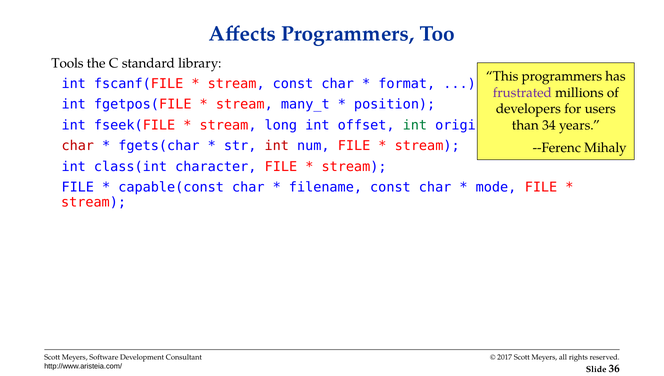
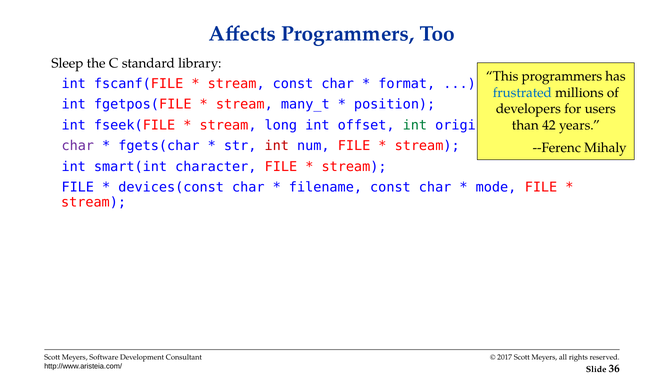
Tools: Tools -> Sleep
frustrated colour: purple -> blue
34: 34 -> 42
char at (78, 146) colour: red -> purple
class(int: class(int -> smart(int
capable(const: capable(const -> devices(const
